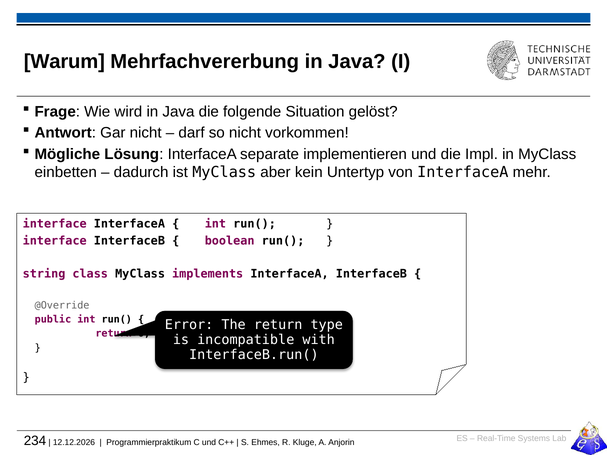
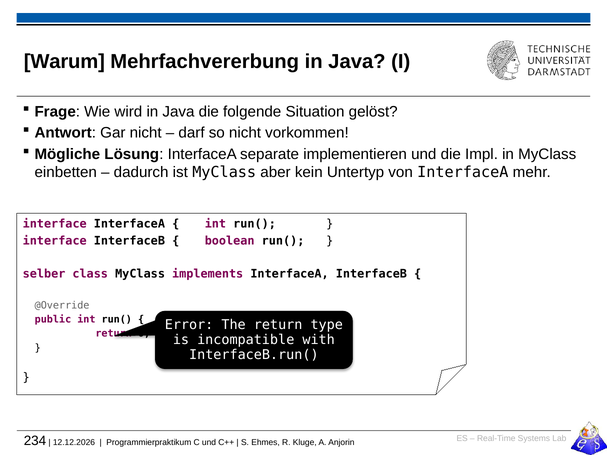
string: string -> selber
